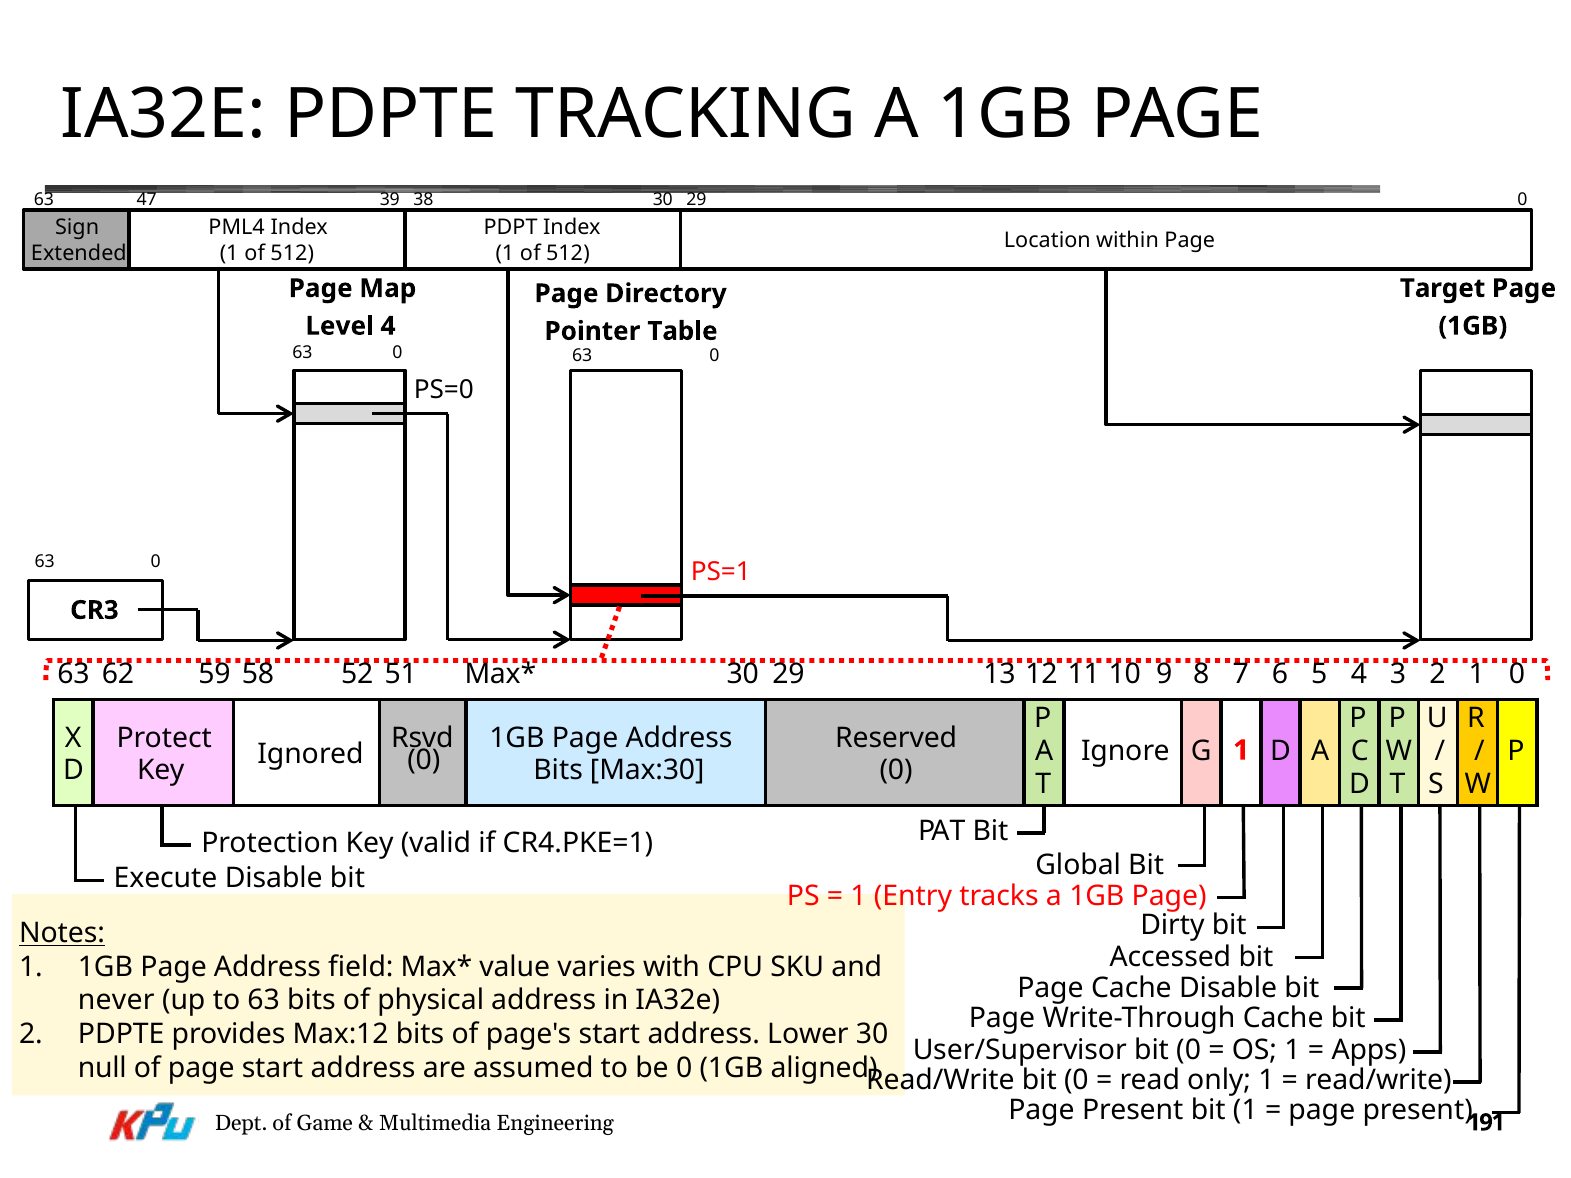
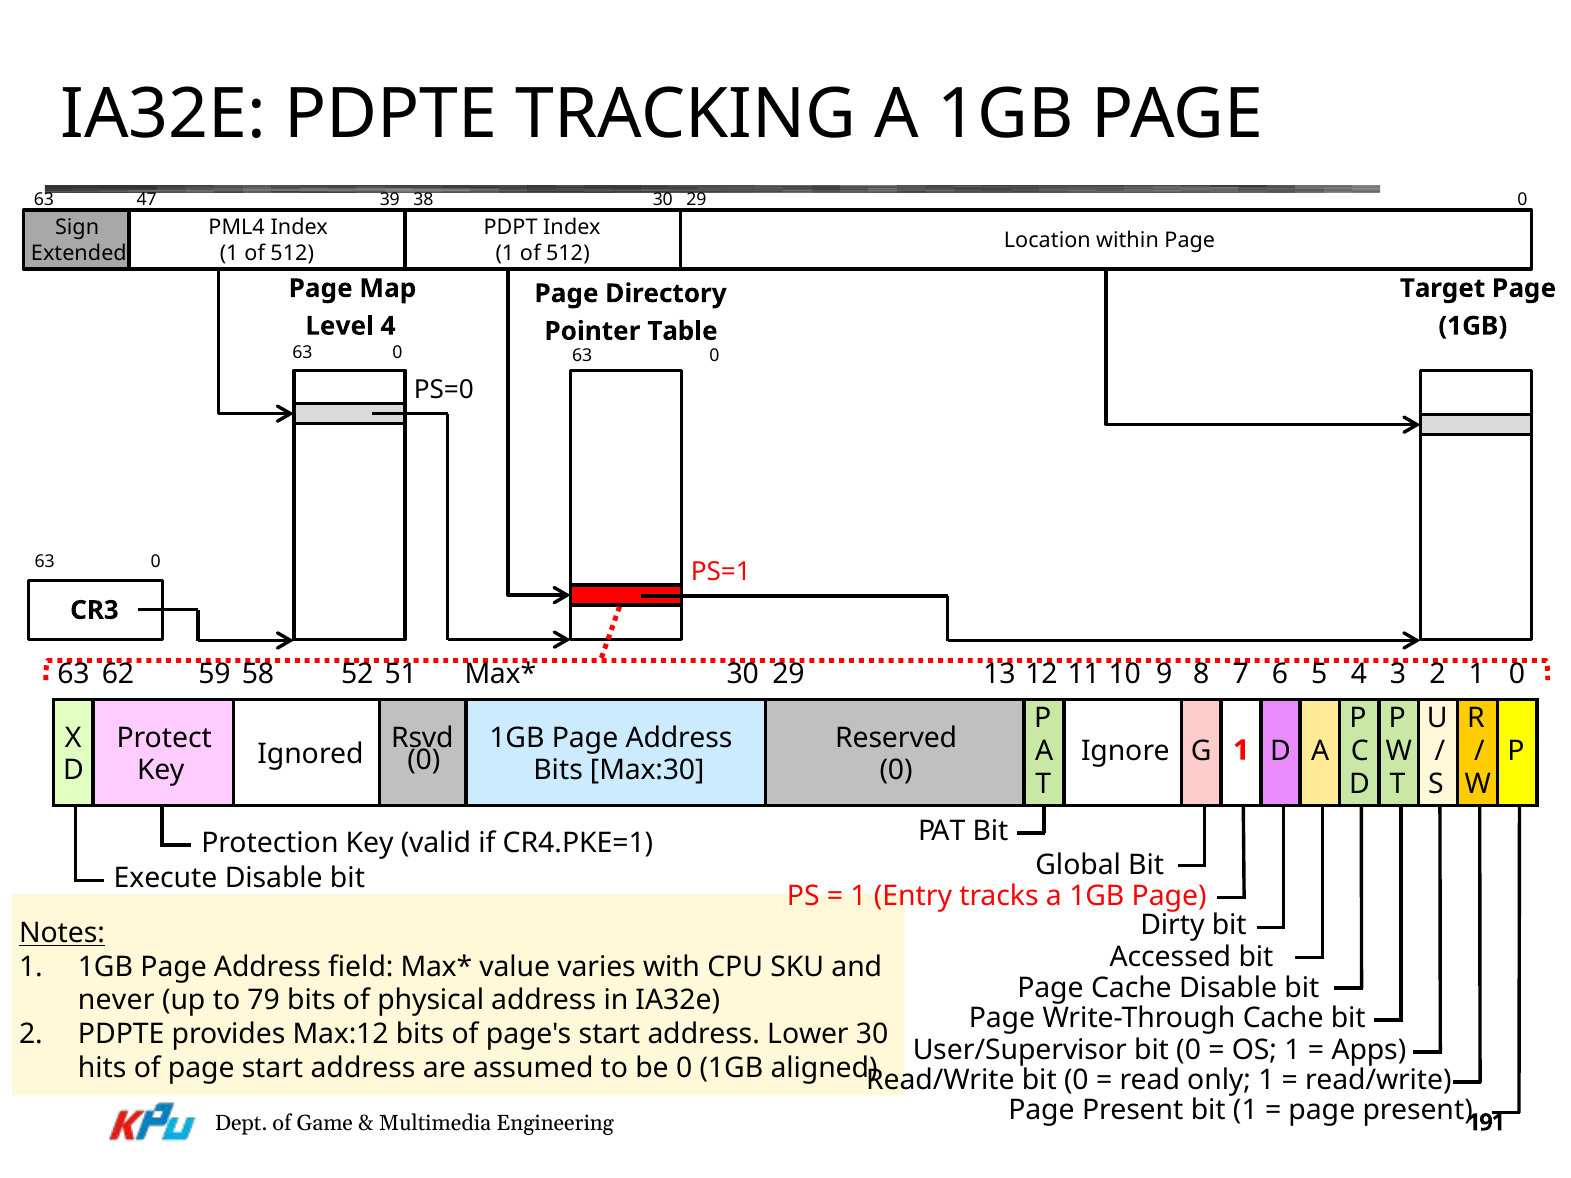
to 63: 63 -> 79
null: null -> hits
